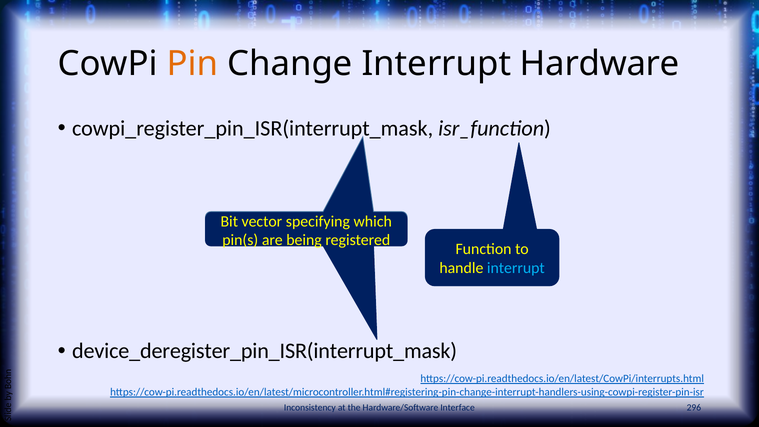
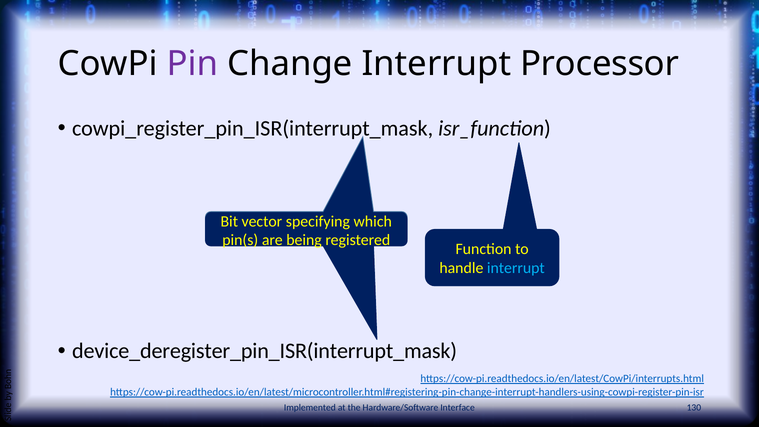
Pin colour: orange -> purple
Hardware: Hardware -> Processor
Inconsistency: Inconsistency -> Implemented
296: 296 -> 130
